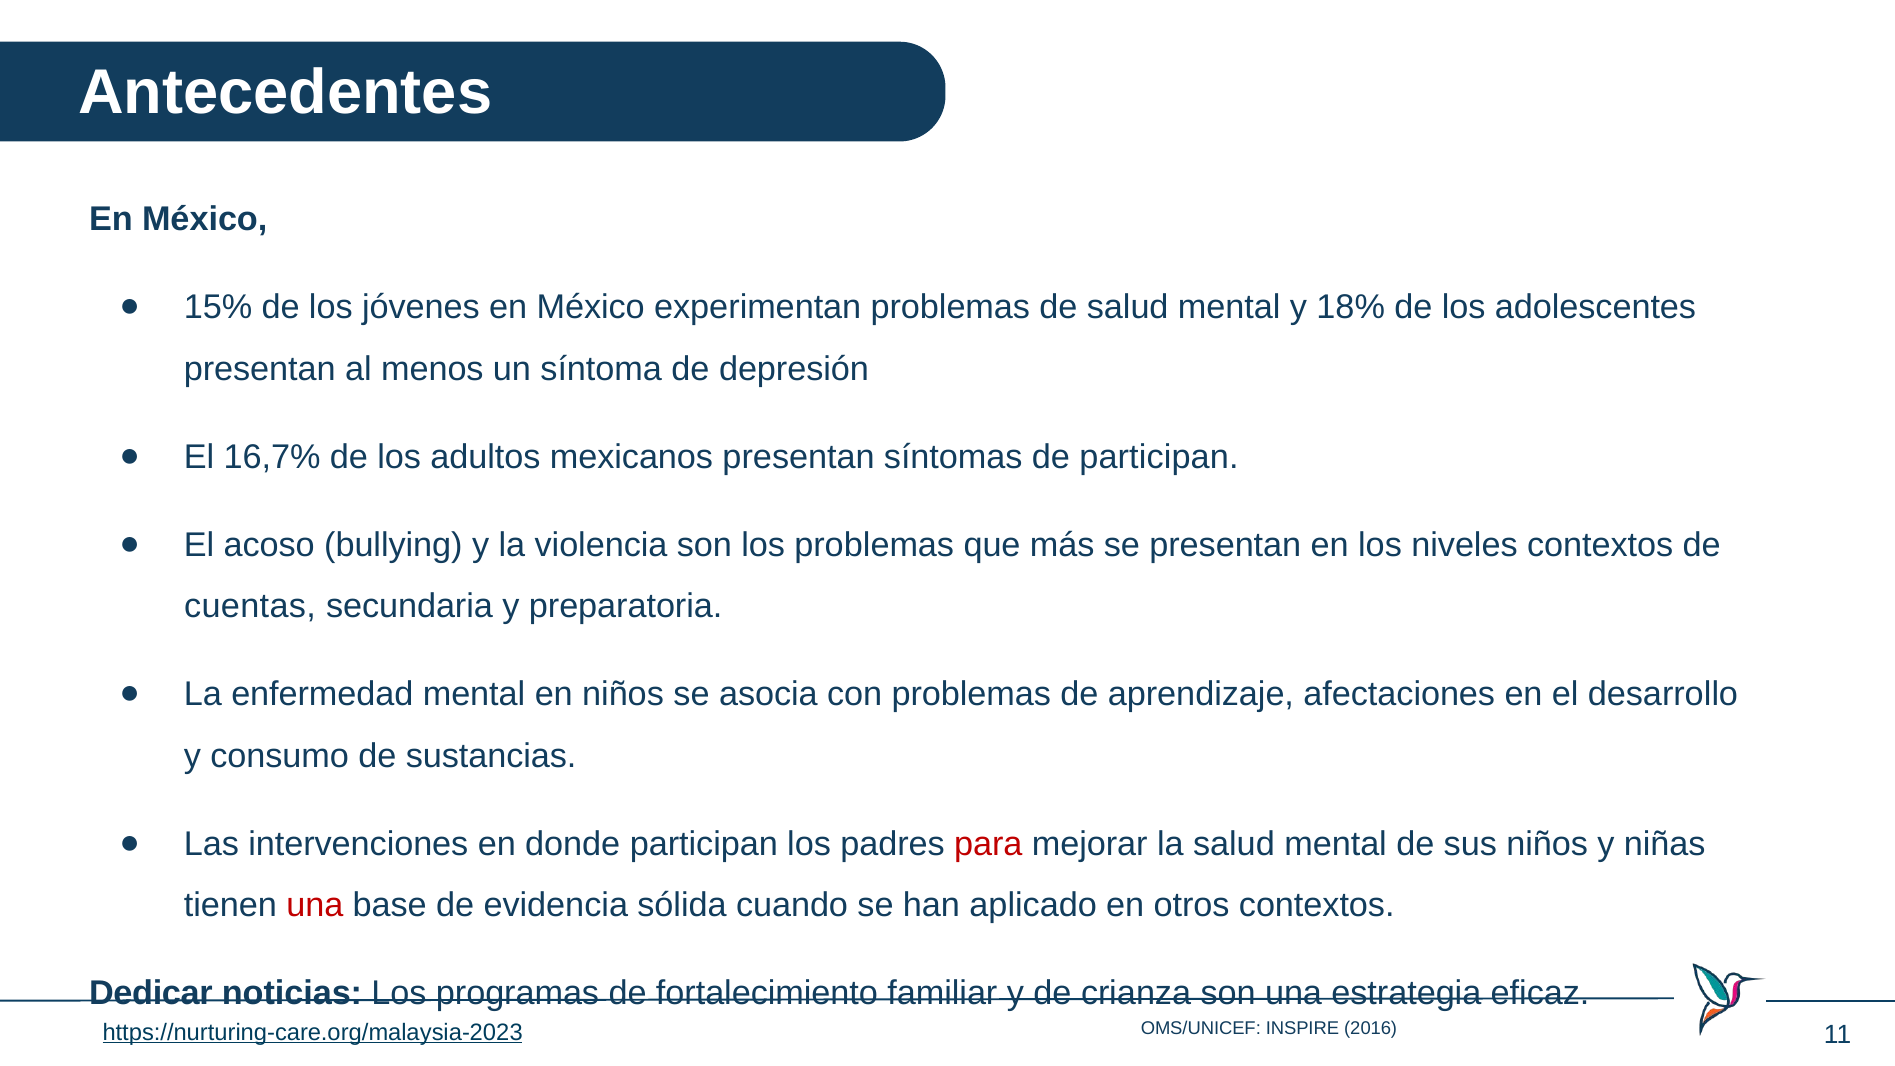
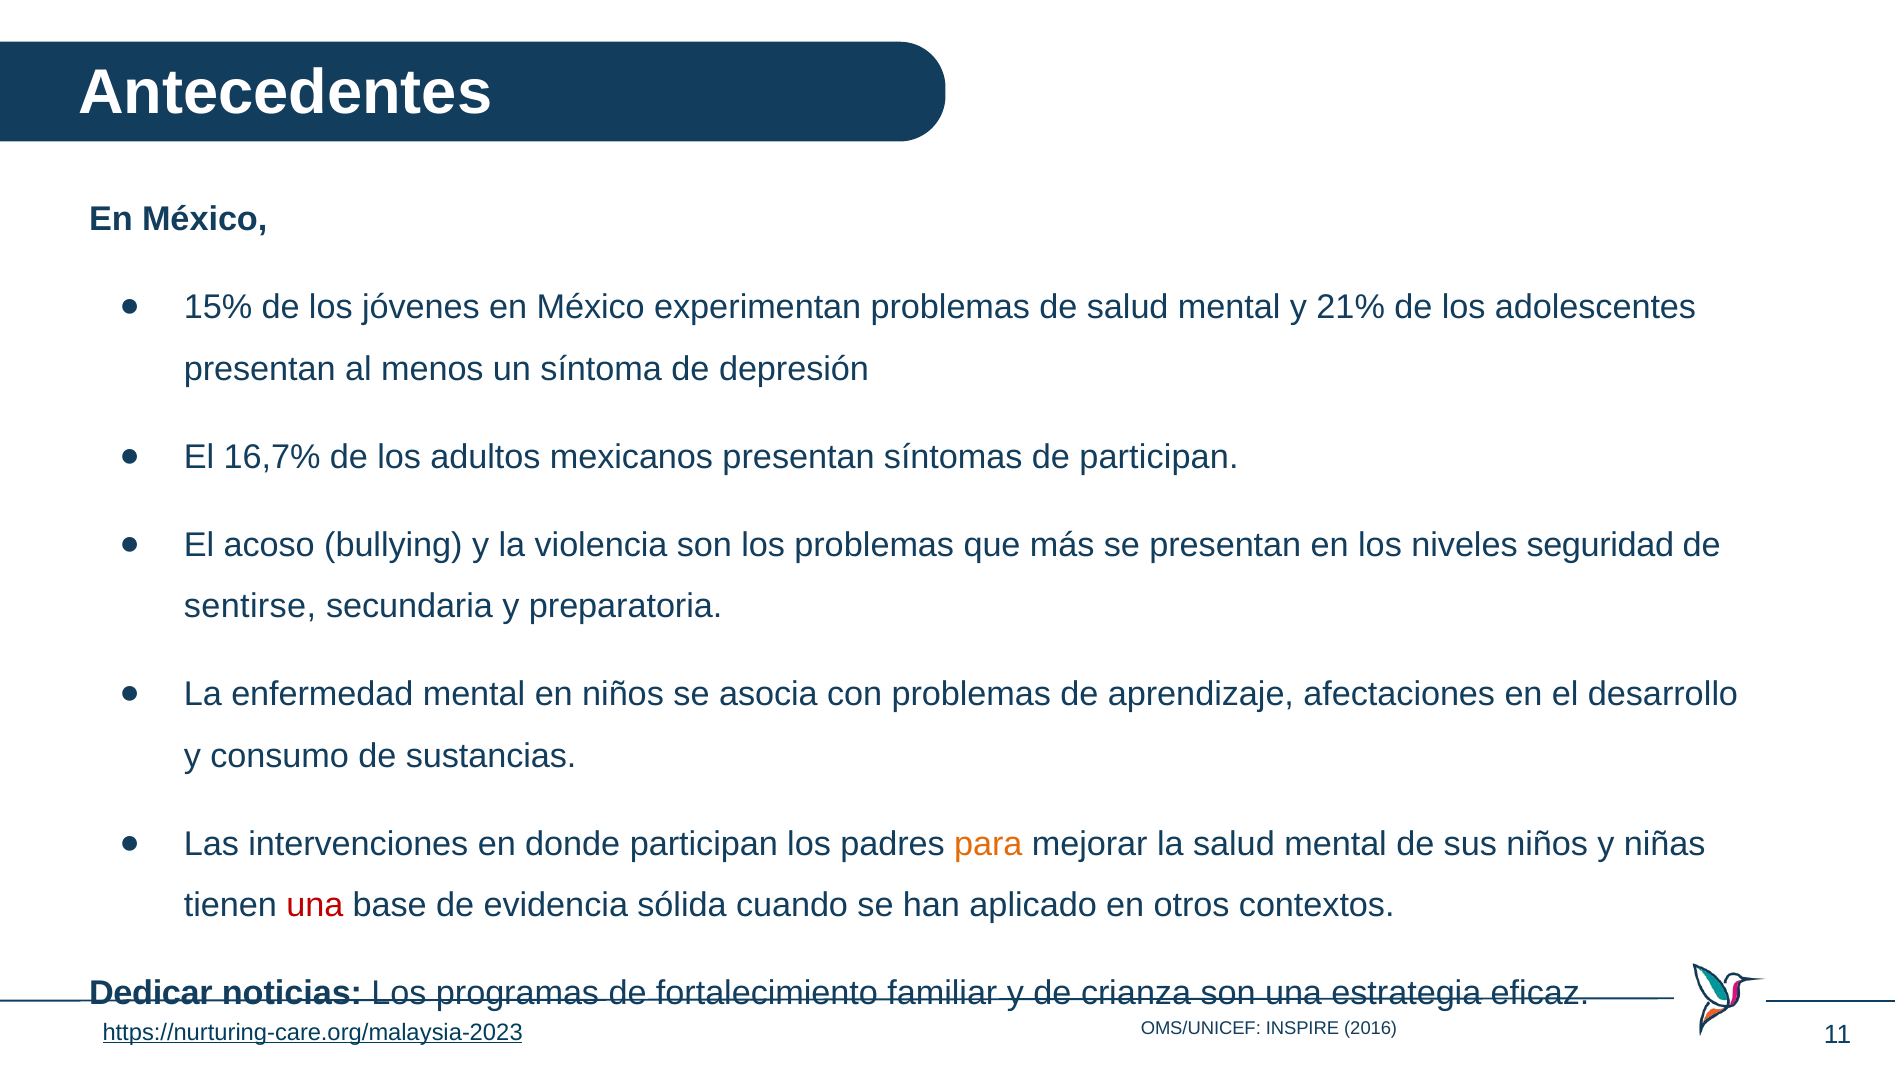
18%: 18% -> 21%
niveles contextos: contextos -> seguridad
cuentas: cuentas -> sentirse
para colour: red -> orange
